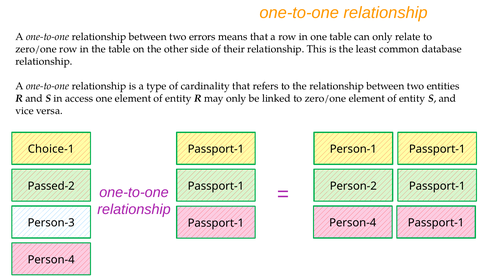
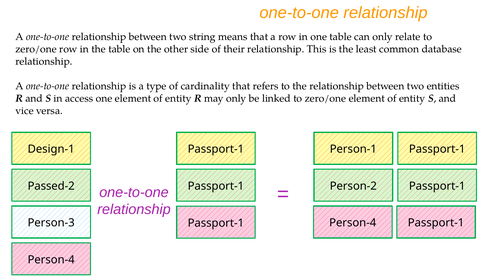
errors: errors -> string
Choice-1: Choice-1 -> Design-1
